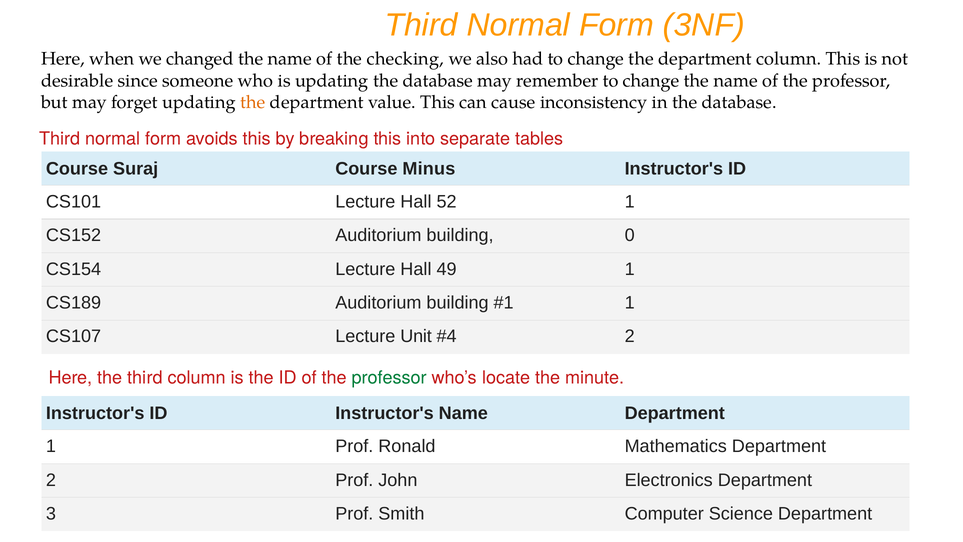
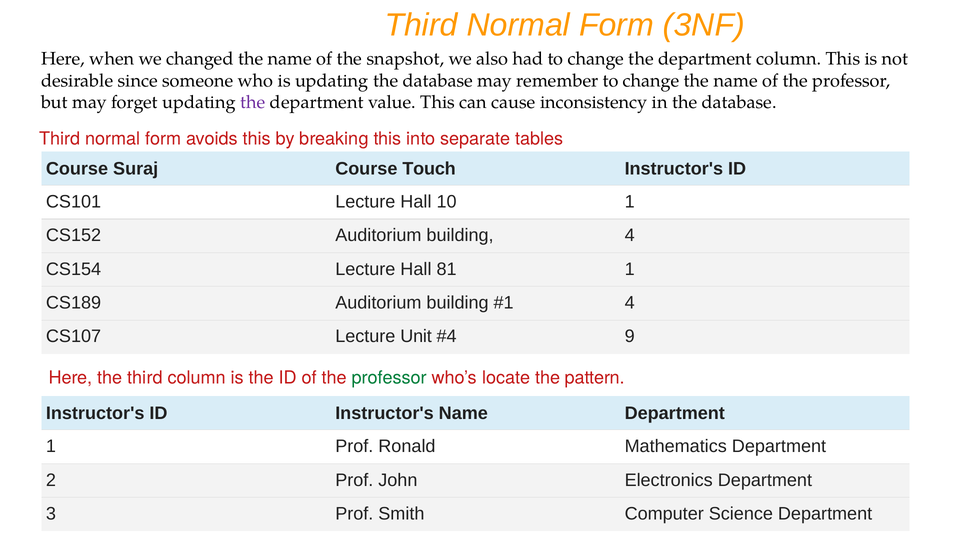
checking: checking -> snapshot
the at (253, 102) colour: orange -> purple
Minus: Minus -> Touch
52: 52 -> 10
building 0: 0 -> 4
49: 49 -> 81
1 at (630, 303): 1 -> 4
2 at (630, 336): 2 -> 9
minute: minute -> pattern
